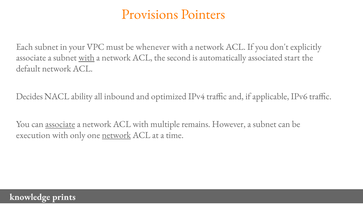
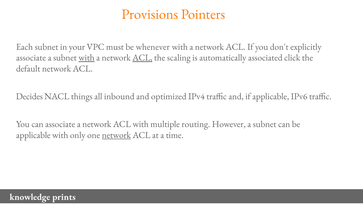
ACL at (142, 58) underline: none -> present
second: second -> scaling
start: start -> click
ability: ability -> things
associate at (60, 124) underline: present -> none
remains: remains -> routing
execution at (33, 135): execution -> applicable
